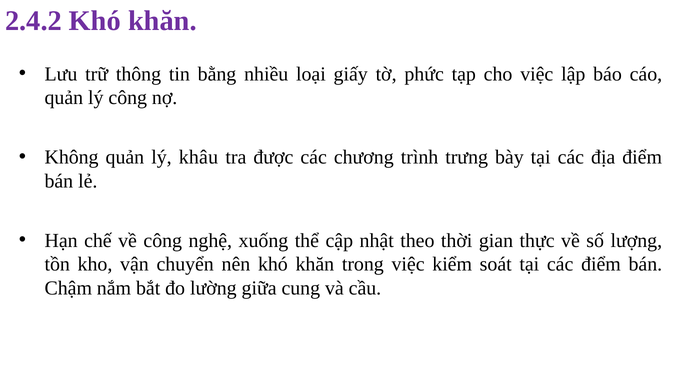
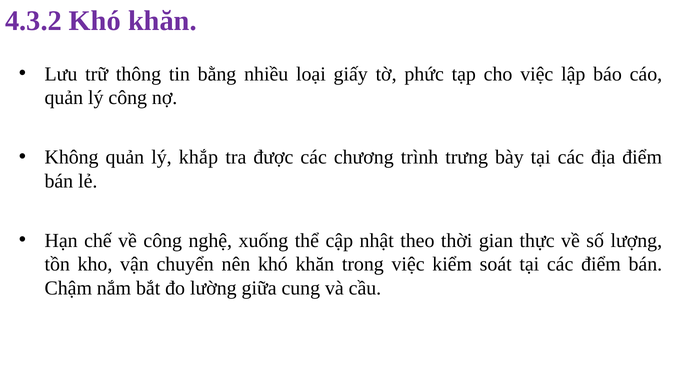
2.4.2: 2.4.2 -> 4.3.2
khâu: khâu -> khắp
